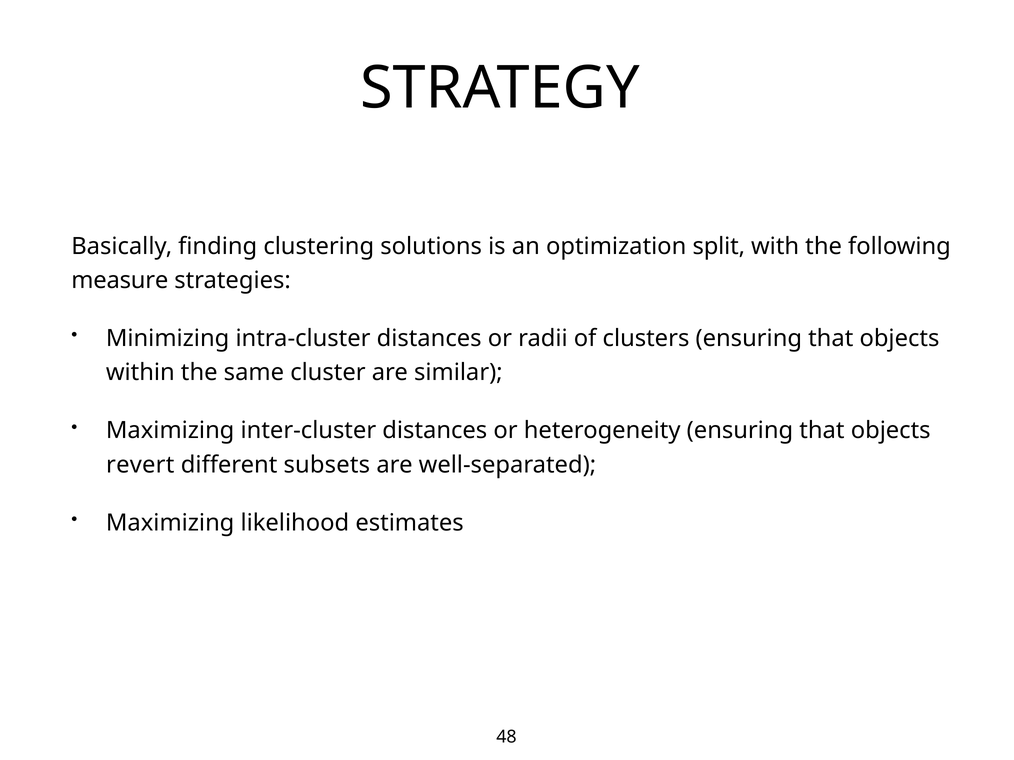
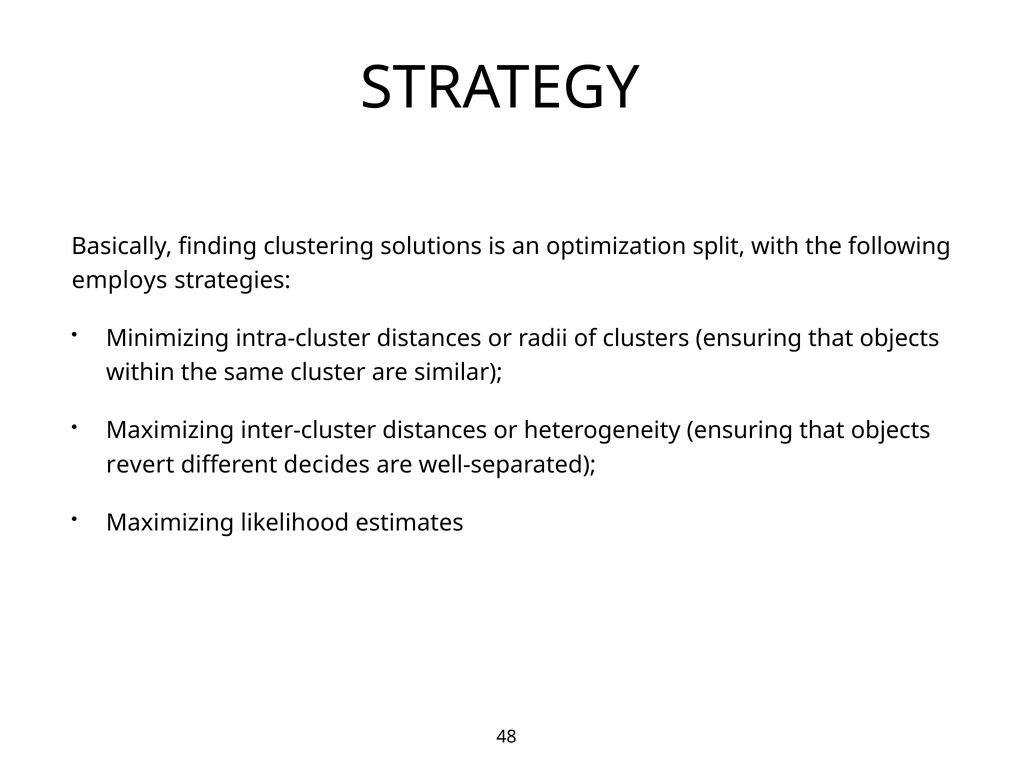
measure: measure -> employs
subsets: subsets -> decides
